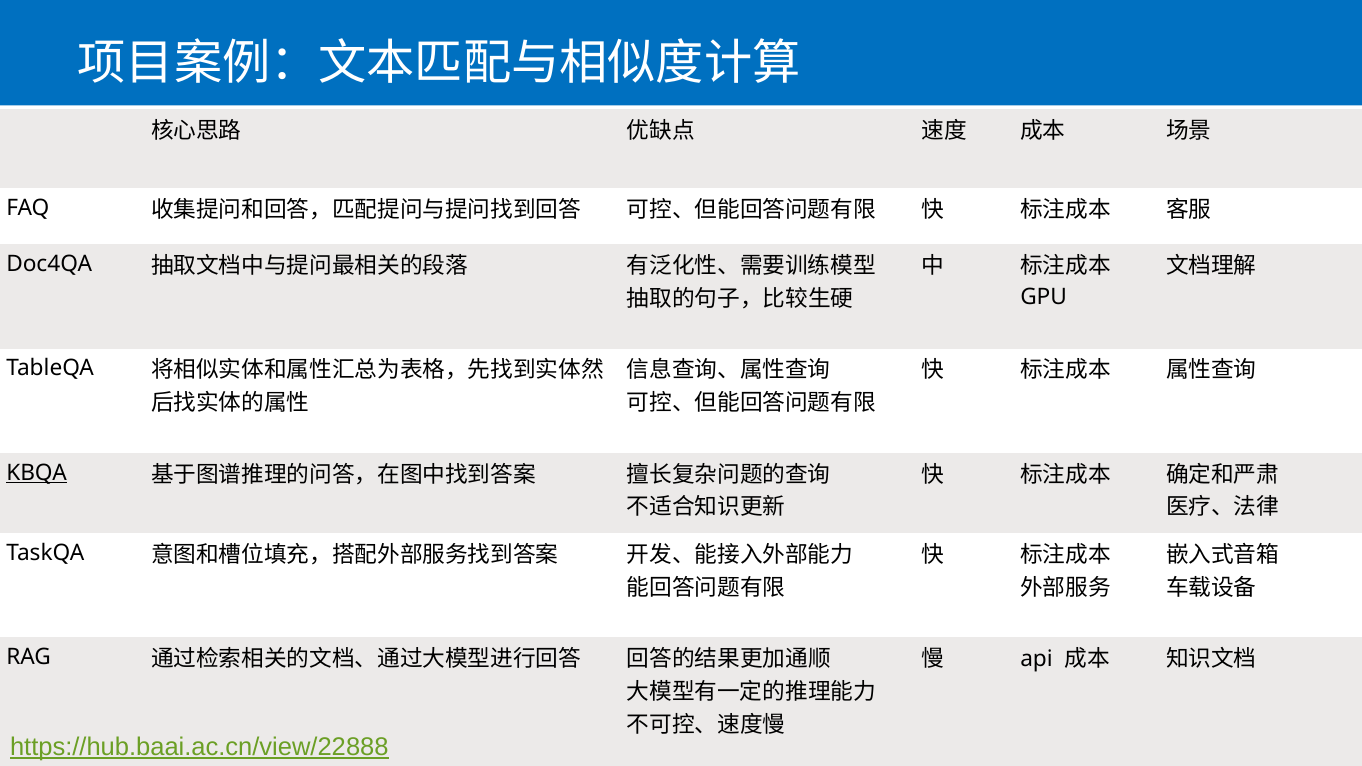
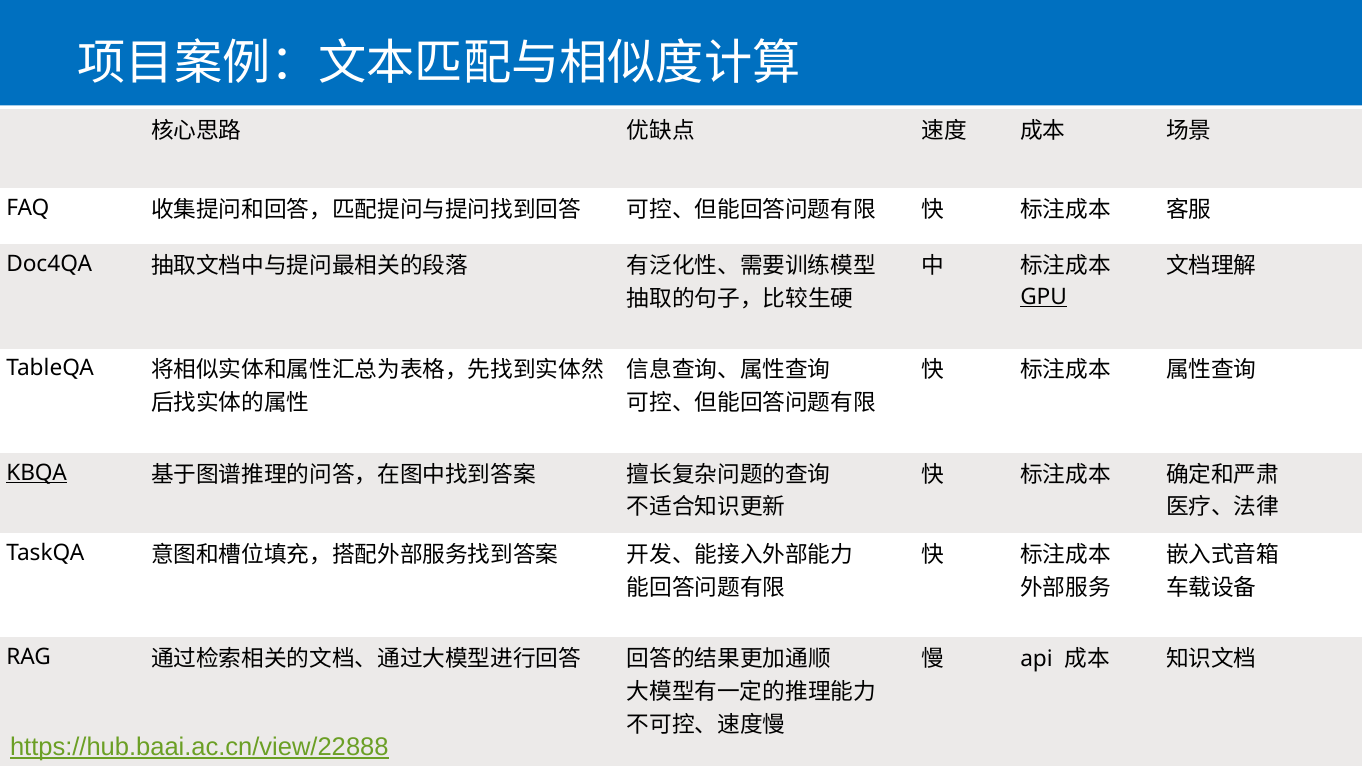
GPU underline: none -> present
